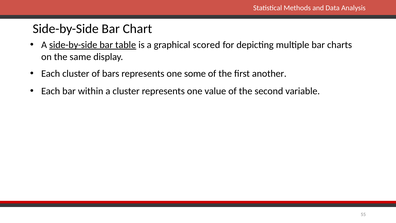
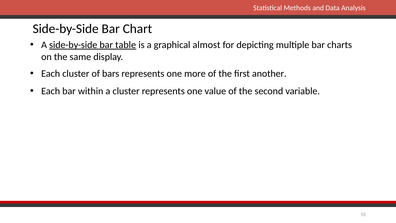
scored: scored -> almost
some: some -> more
